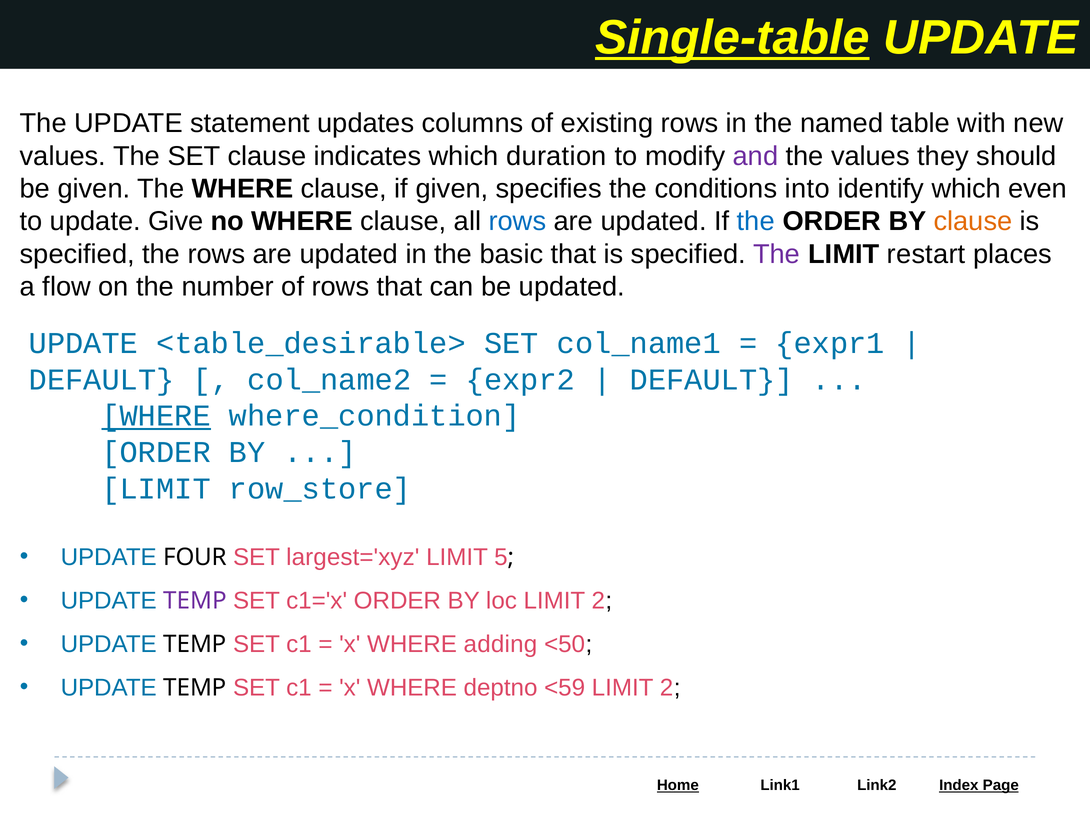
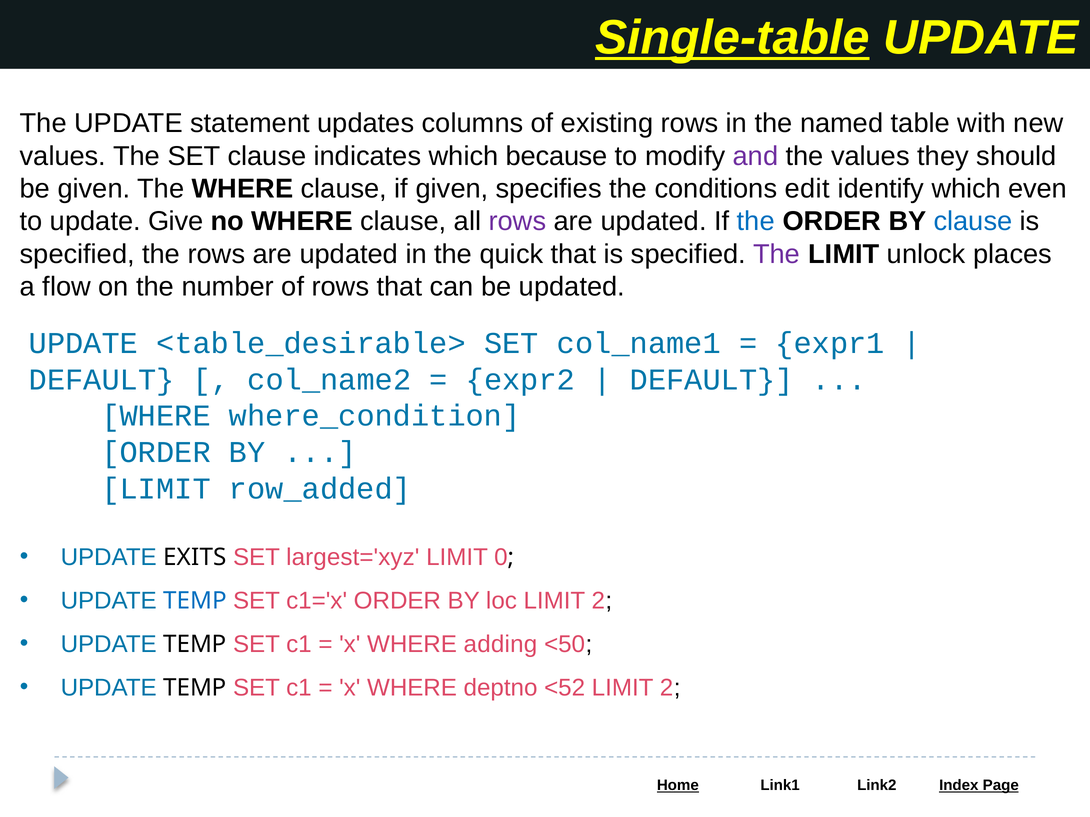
duration: duration -> because
into: into -> edit
rows at (517, 222) colour: blue -> purple
clause at (973, 222) colour: orange -> blue
basic: basic -> quick
restart: restart -> unlock
WHERE at (156, 416) underline: present -> none
row_store: row_store -> row_added
FOUR: FOUR -> EXITS
5: 5 -> 0
TEMP at (195, 601) colour: purple -> blue
<59: <59 -> <52
